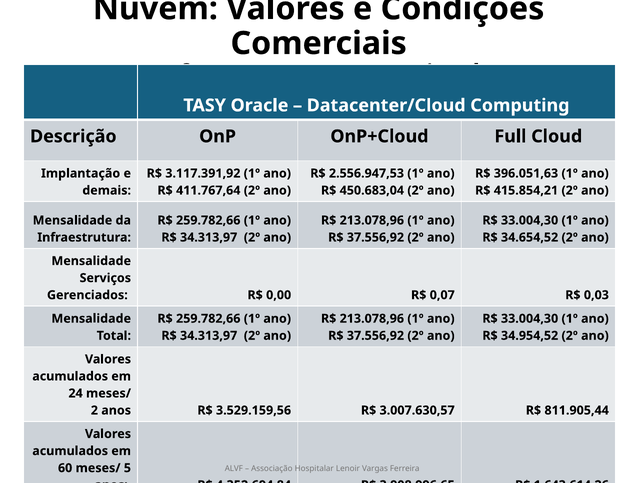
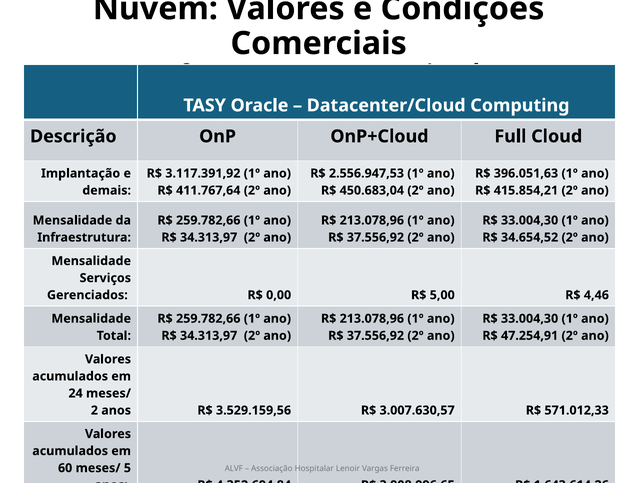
0,07: 0,07 -> 5,00
0,03: 0,03 -> 4,46
34.954,52: 34.954,52 -> 47.254,91
811.905,44: 811.905,44 -> 571.012,33
